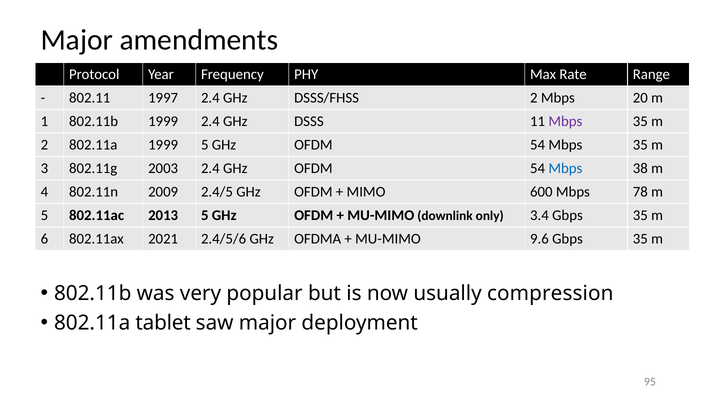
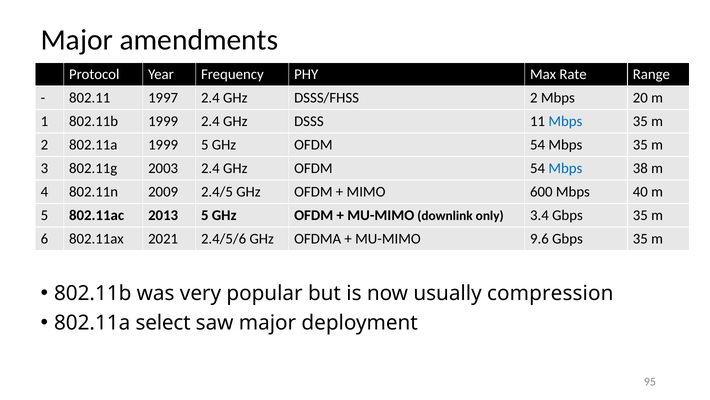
Mbps at (565, 121) colour: purple -> blue
78: 78 -> 40
tablet: tablet -> select
